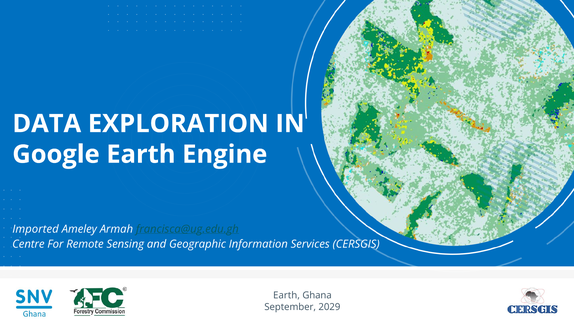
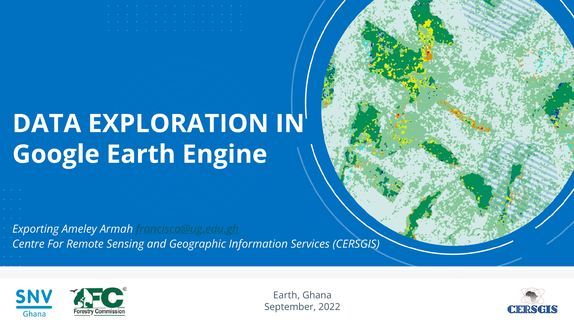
Imported: Imported -> Exporting
2029: 2029 -> 2022
